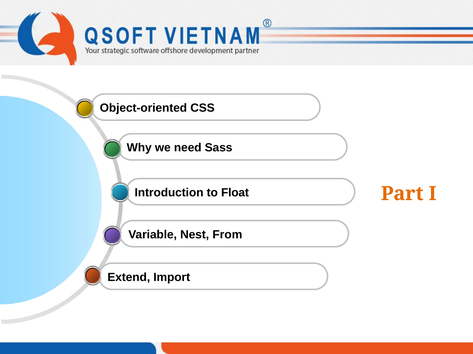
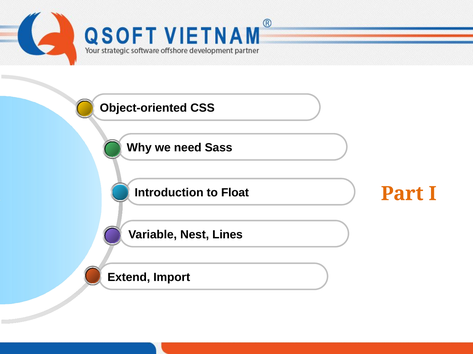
From: From -> Lines
